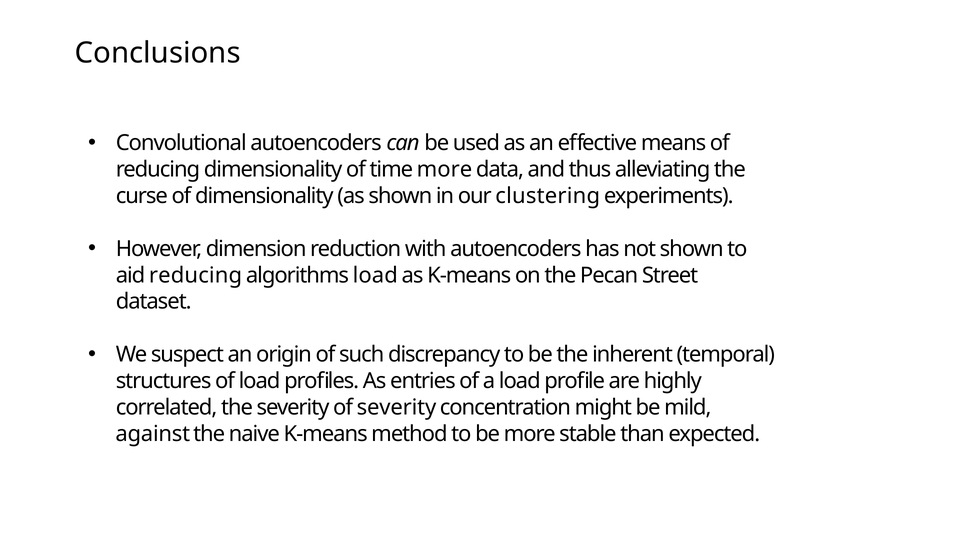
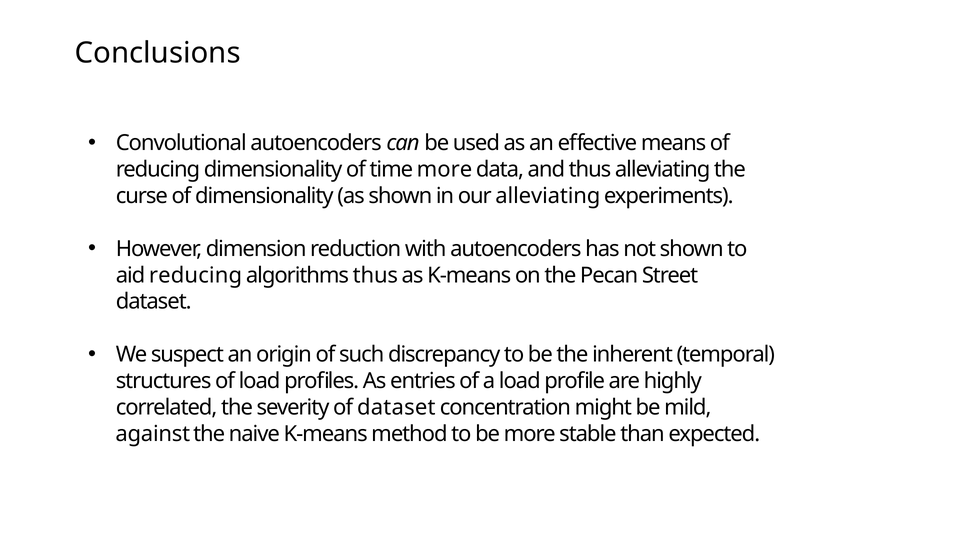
our clustering: clustering -> alleviating
algorithms load: load -> thus
of severity: severity -> dataset
